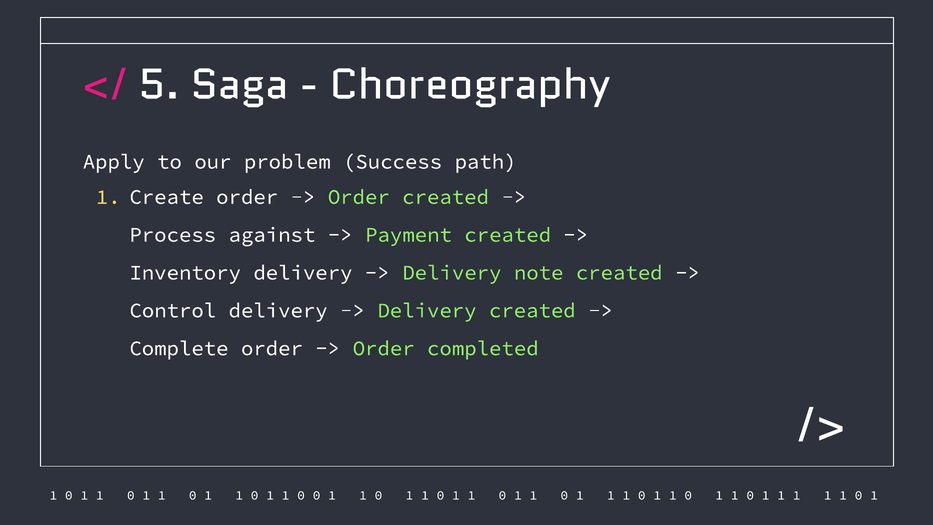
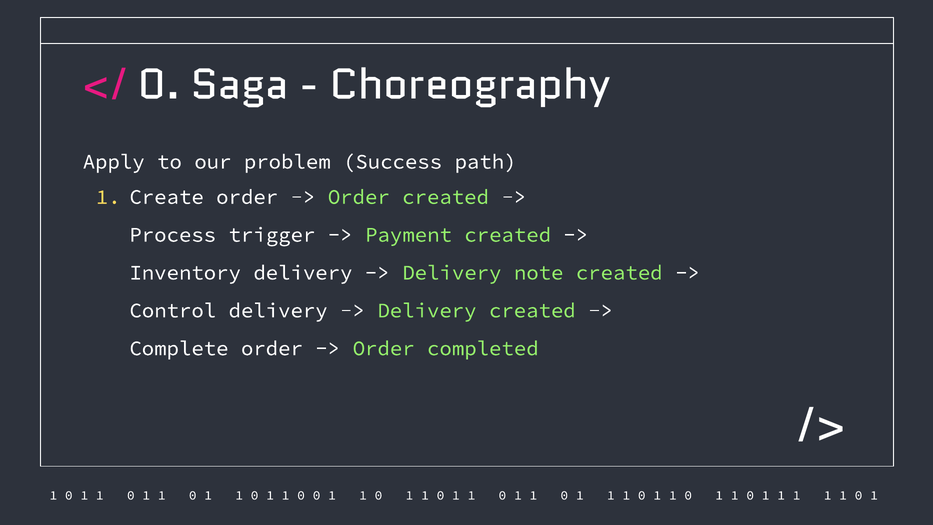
5 at (159, 85): 5 -> 0
against: against -> trigger
